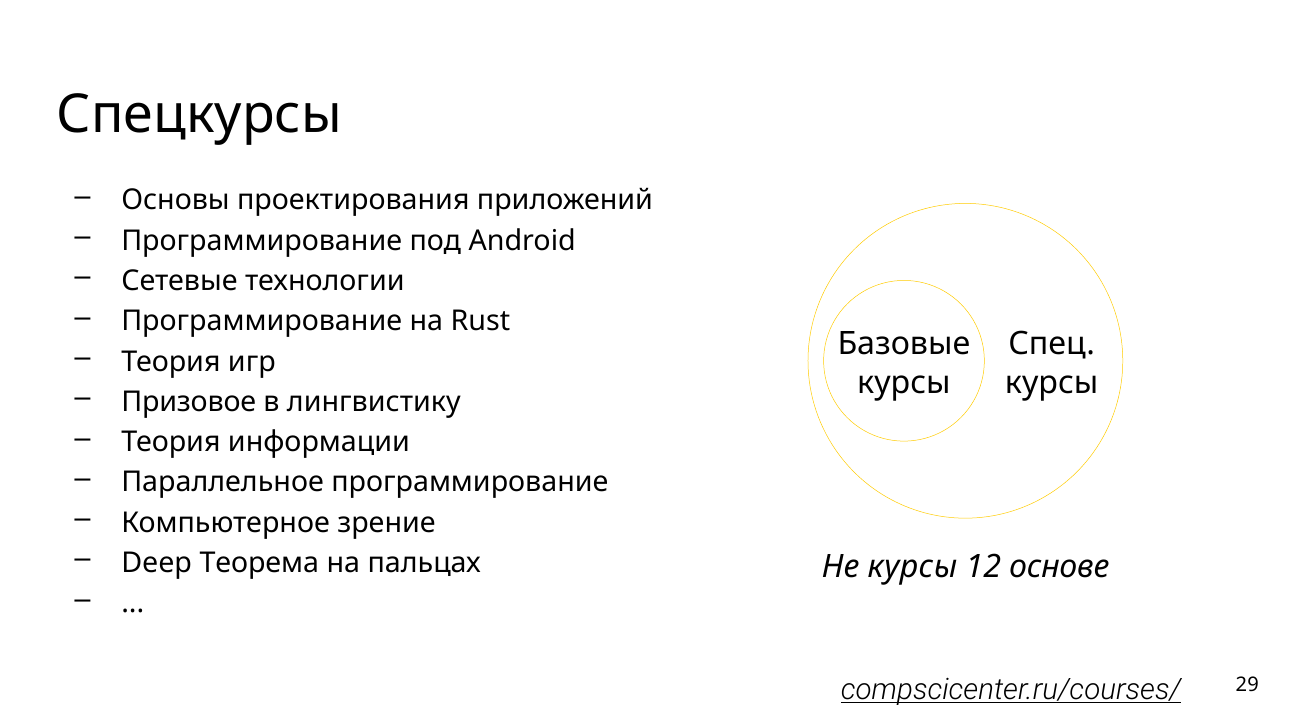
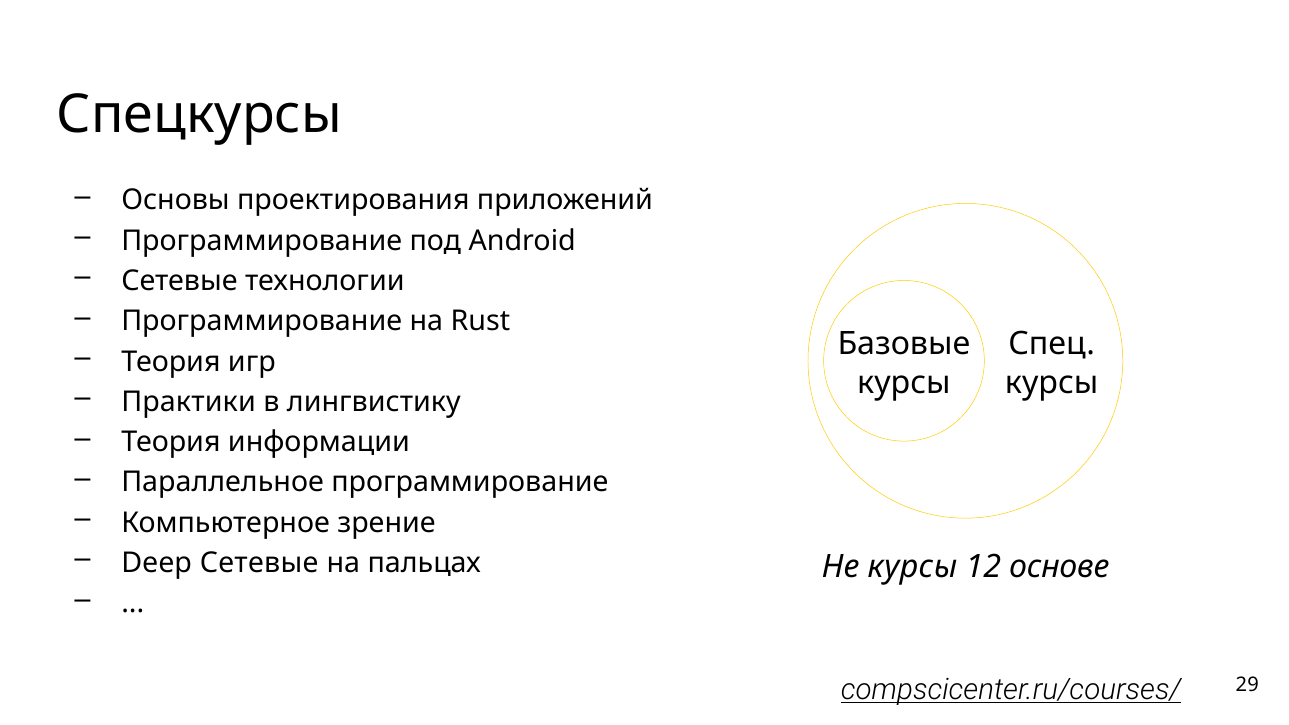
Призовое: Призовое -> Практики
Deep Теорема: Теорема -> Сетевые
